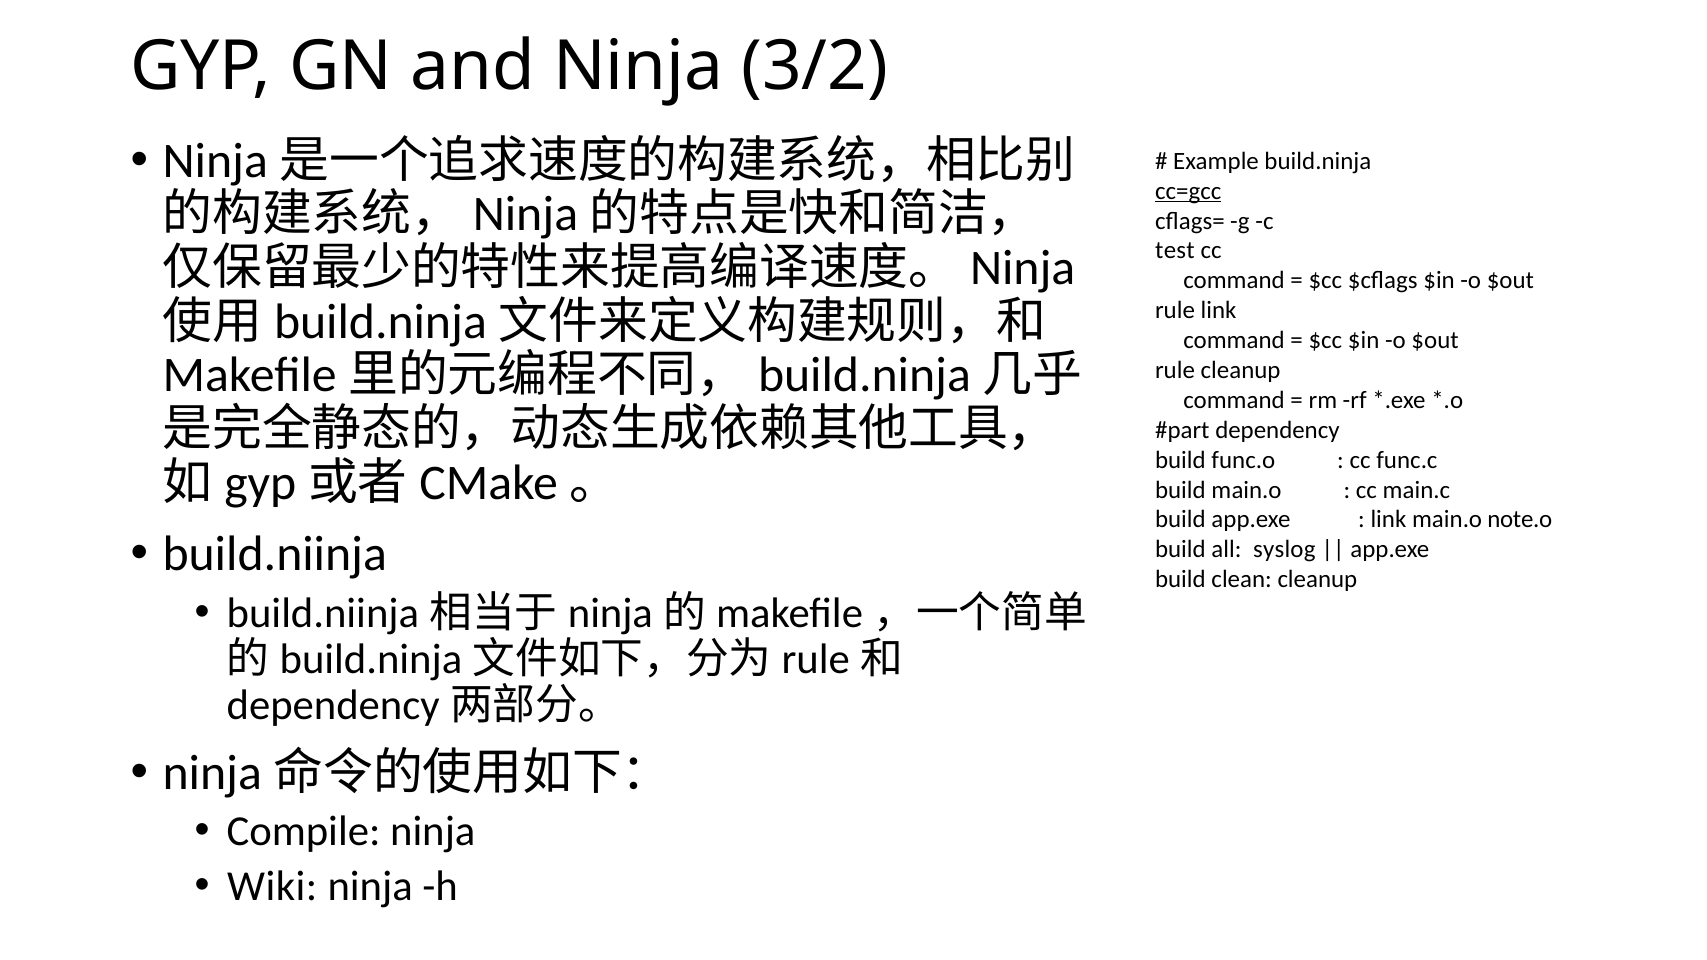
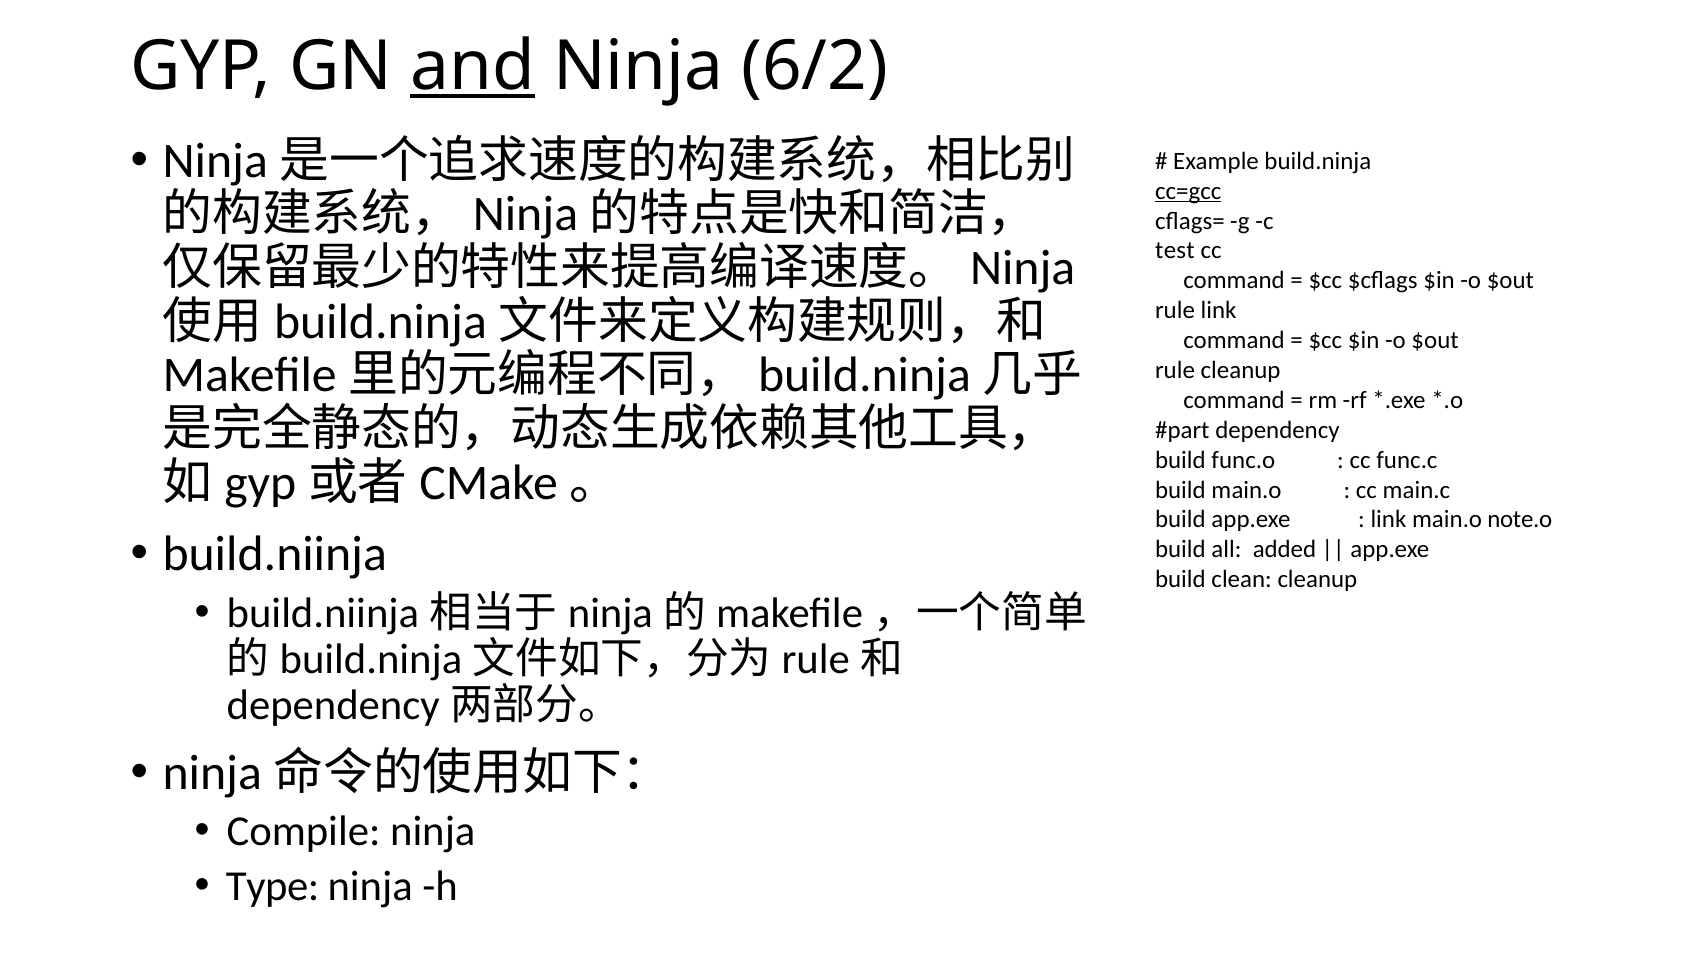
and underline: none -> present
3/2: 3/2 -> 6/2
syslog: syslog -> added
Wiki: Wiki -> Type
